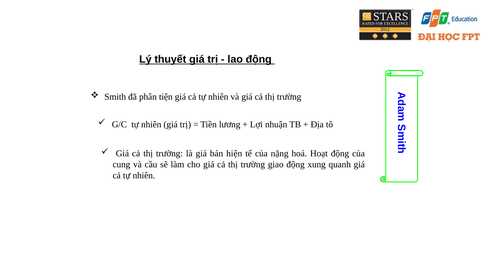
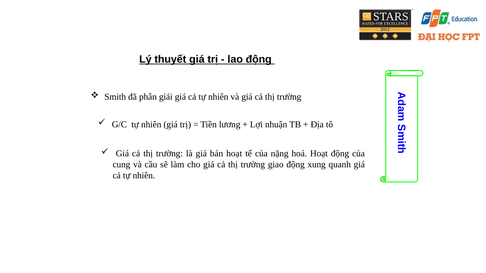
tiện: tiện -> giải
bán hiện: hiện -> hoạt
